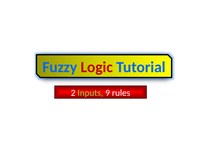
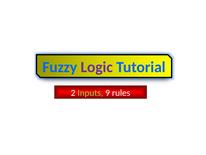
Logic colour: red -> purple
